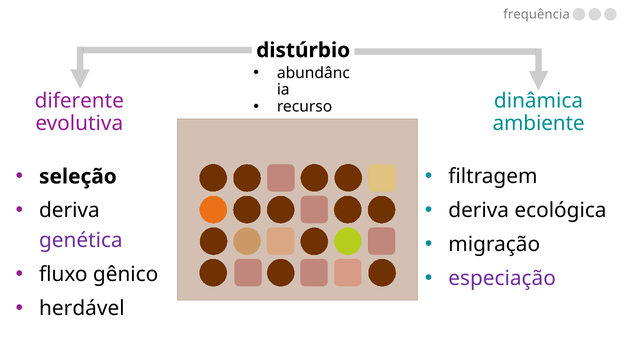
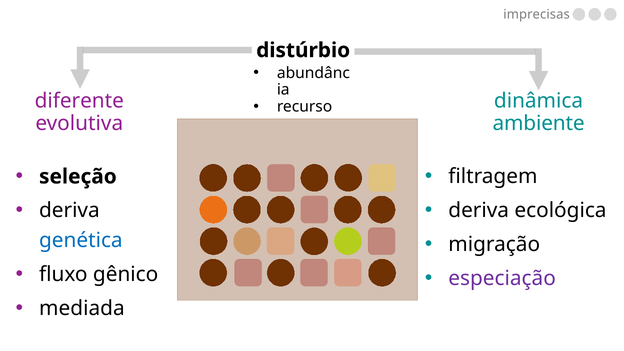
frequência: frequência -> imprecisas
genética colour: purple -> blue
herdável: herdável -> mediada
